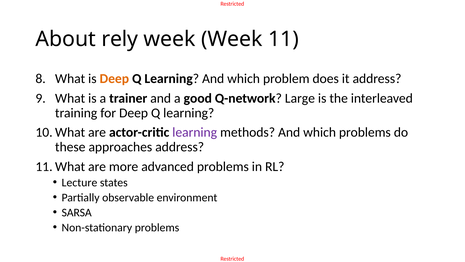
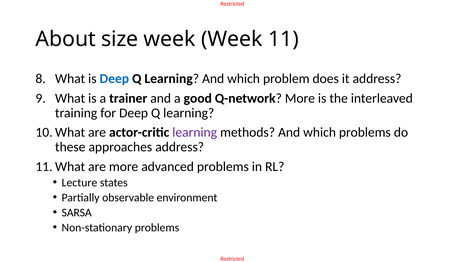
rely: rely -> size
Deep at (114, 79) colour: orange -> blue
Q-network Large: Large -> More
